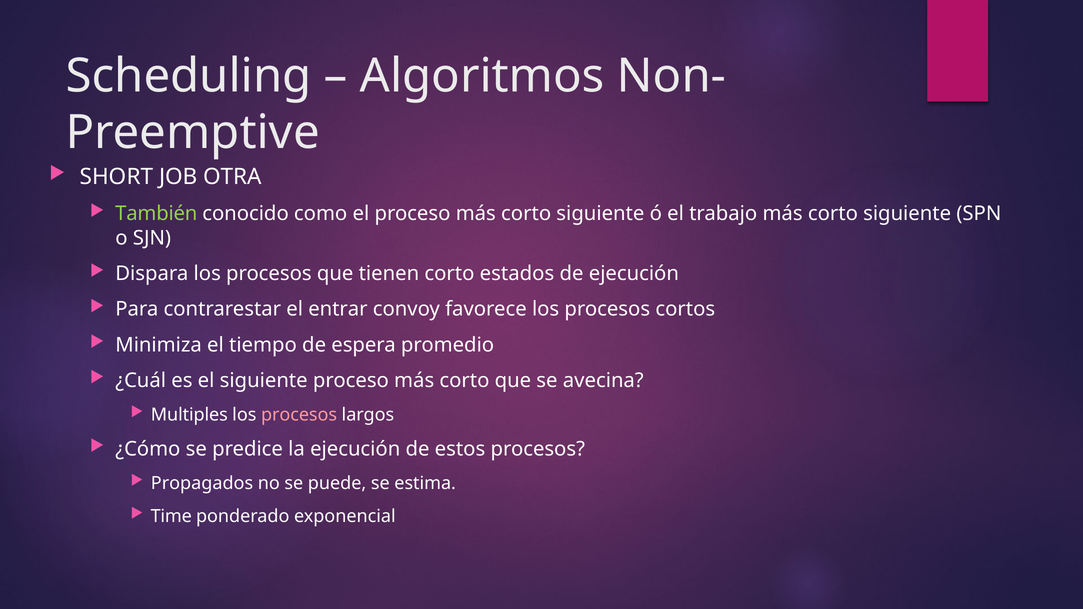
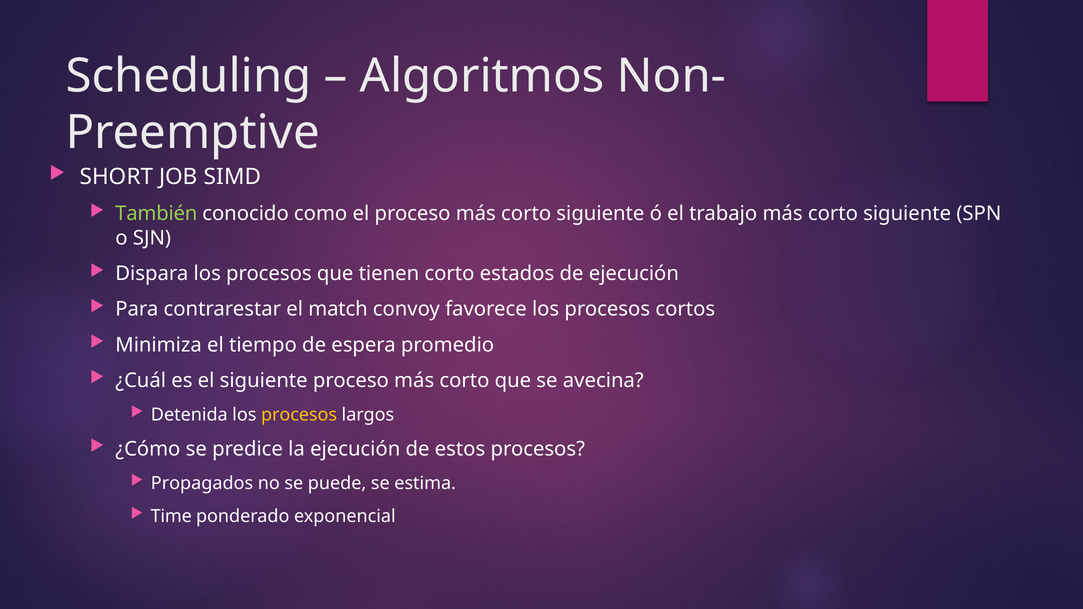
OTRA: OTRA -> SIMD
entrar: entrar -> match
Multiples: Multiples -> Detenida
procesos at (299, 415) colour: pink -> yellow
